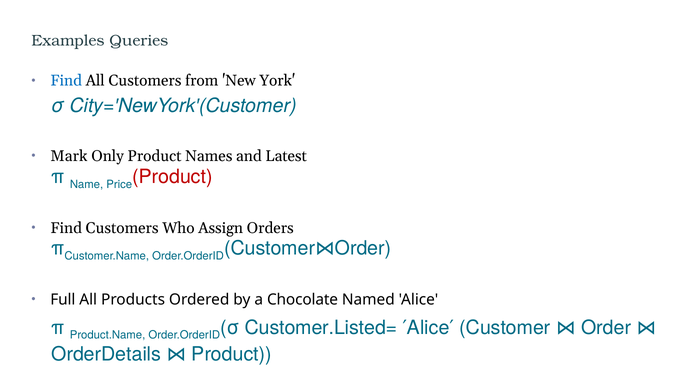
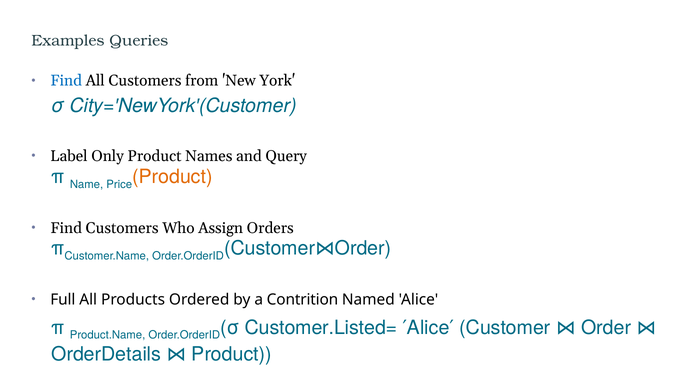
Mark: Mark -> Label
Latest: Latest -> Query
Product at (172, 177) colour: red -> orange
Chocolate: Chocolate -> Contrition
